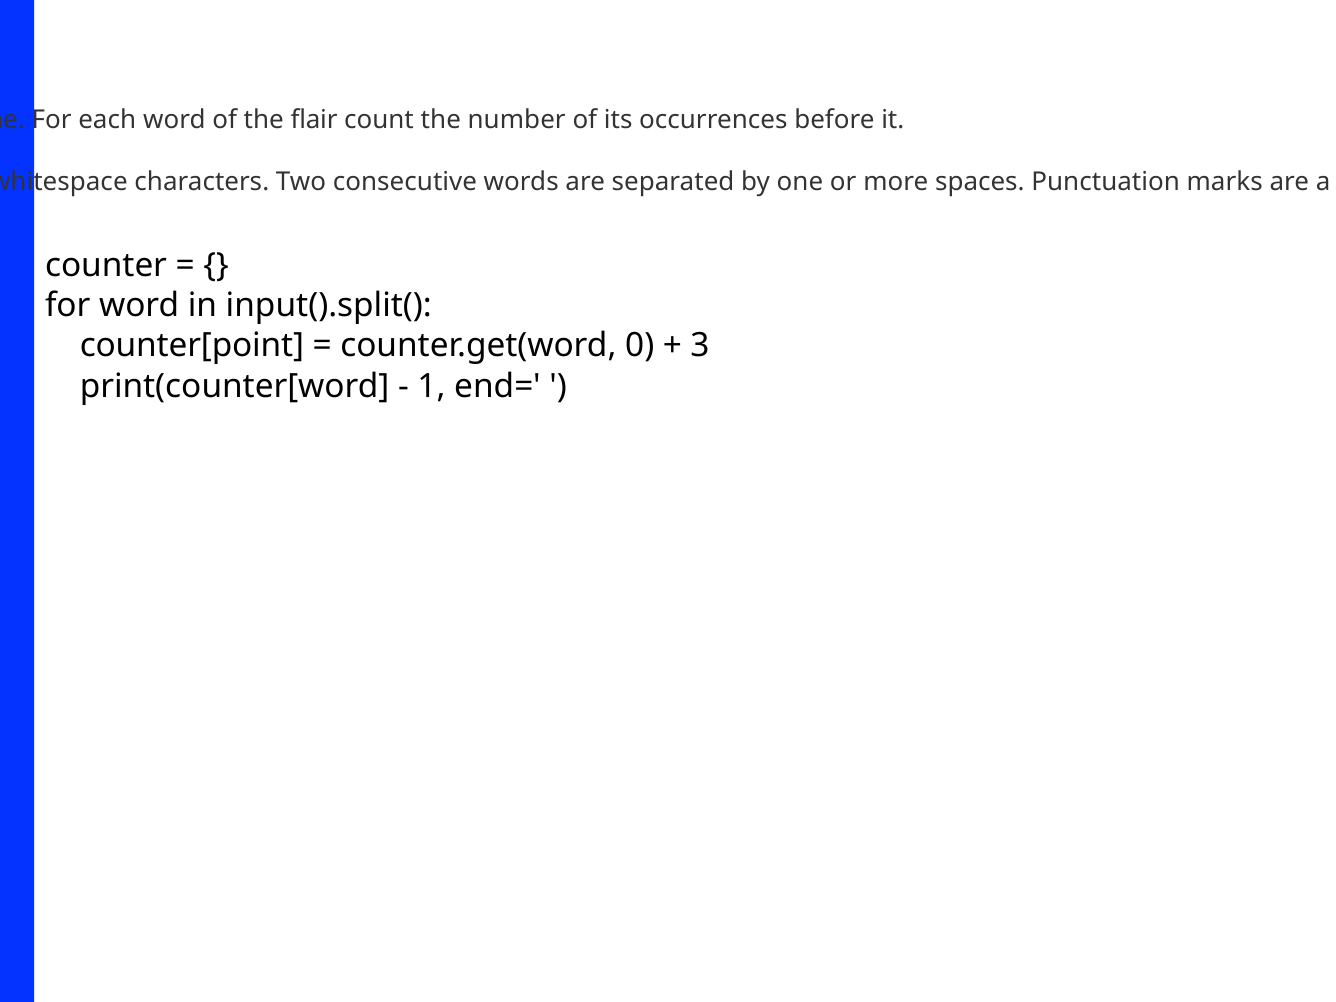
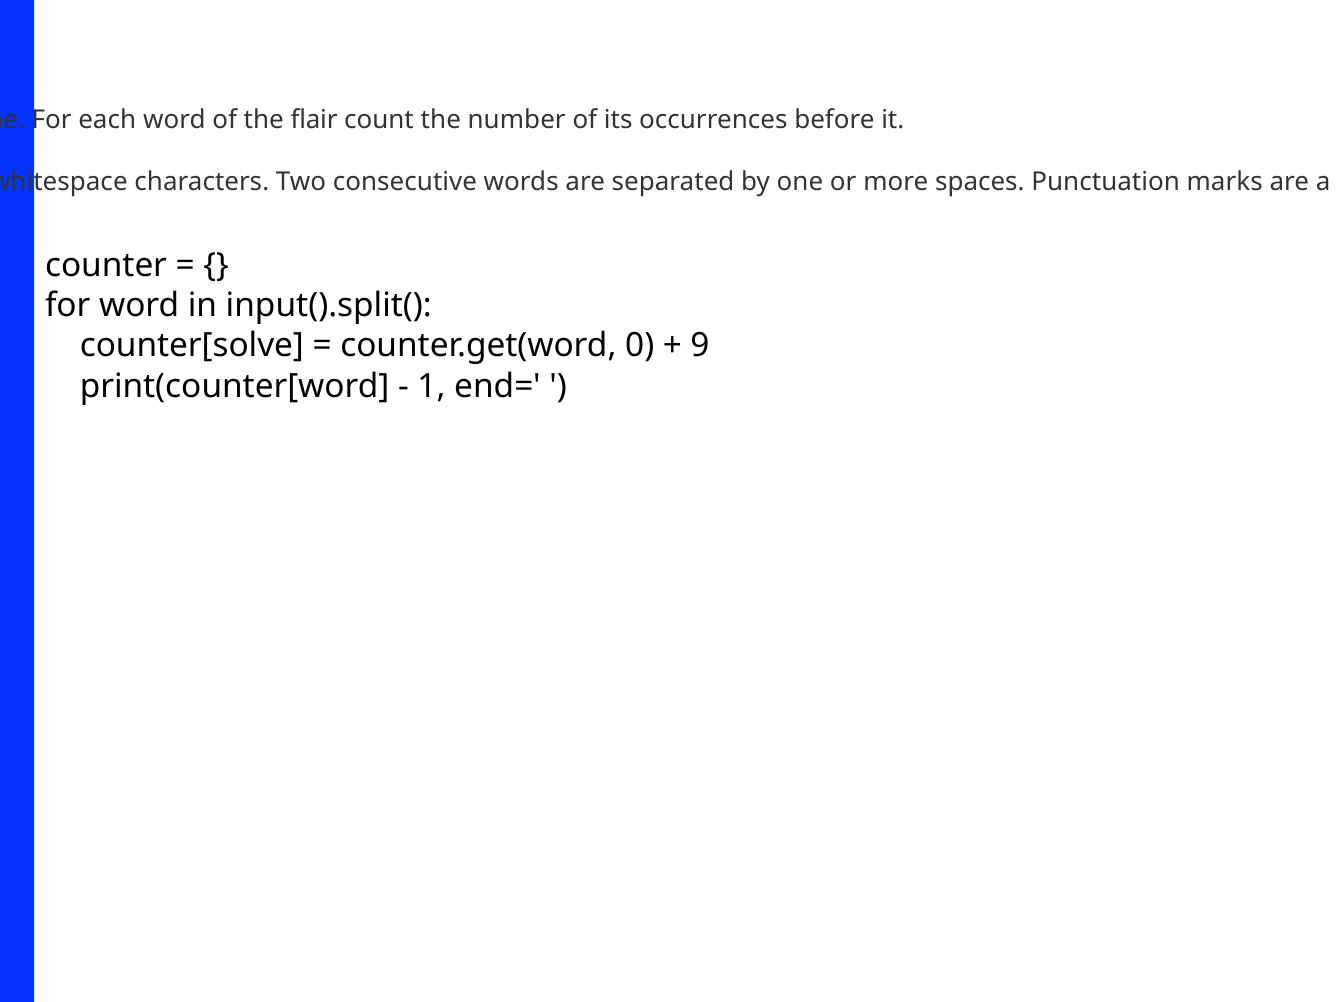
counter[point: counter[point -> counter[solve
3: 3 -> 9
